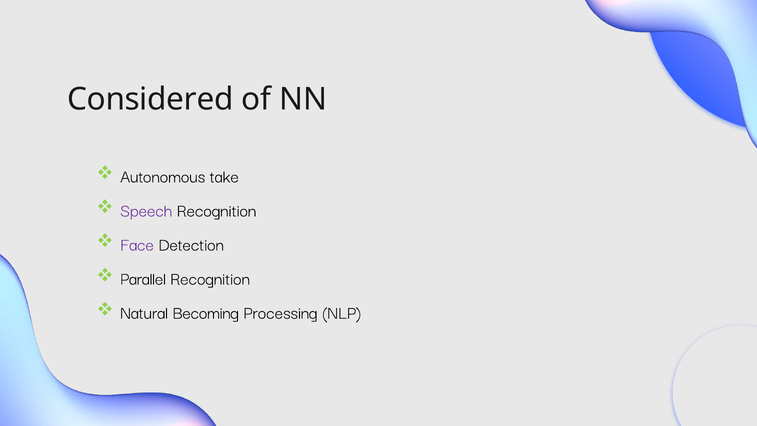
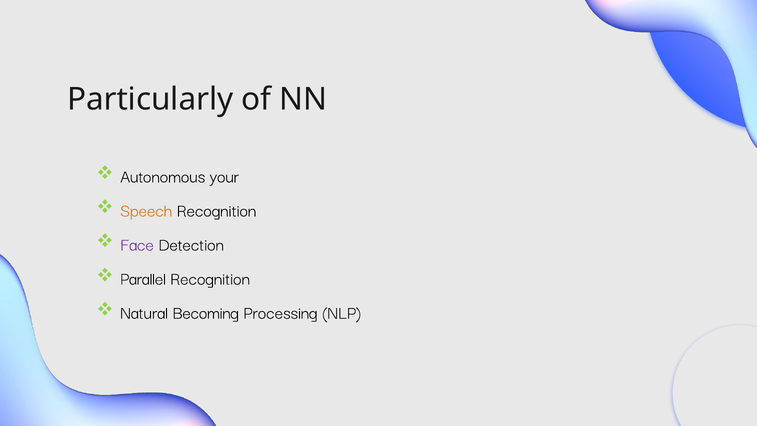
Considered: Considered -> Particularly
take: take -> your
Speech colour: purple -> orange
